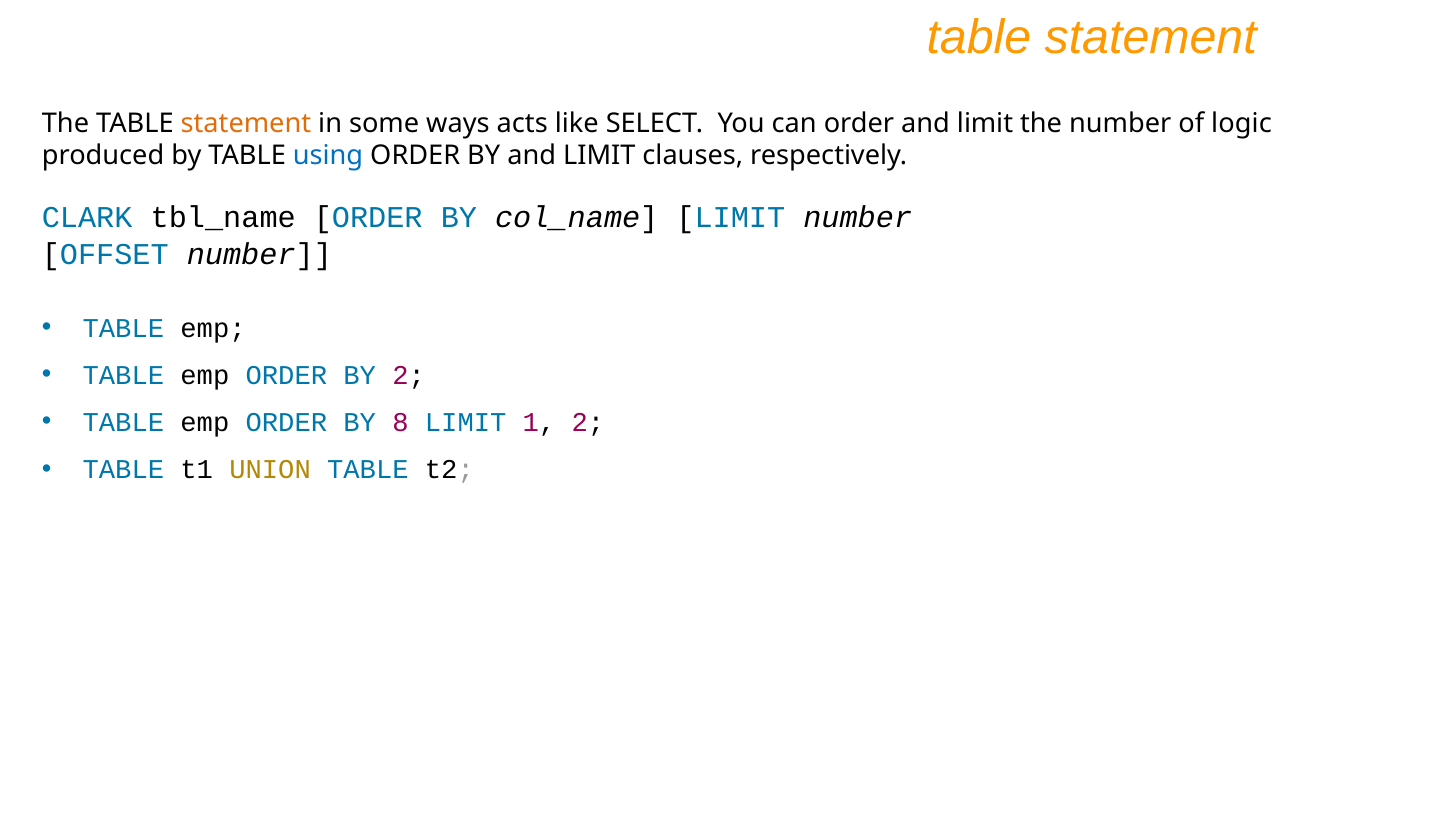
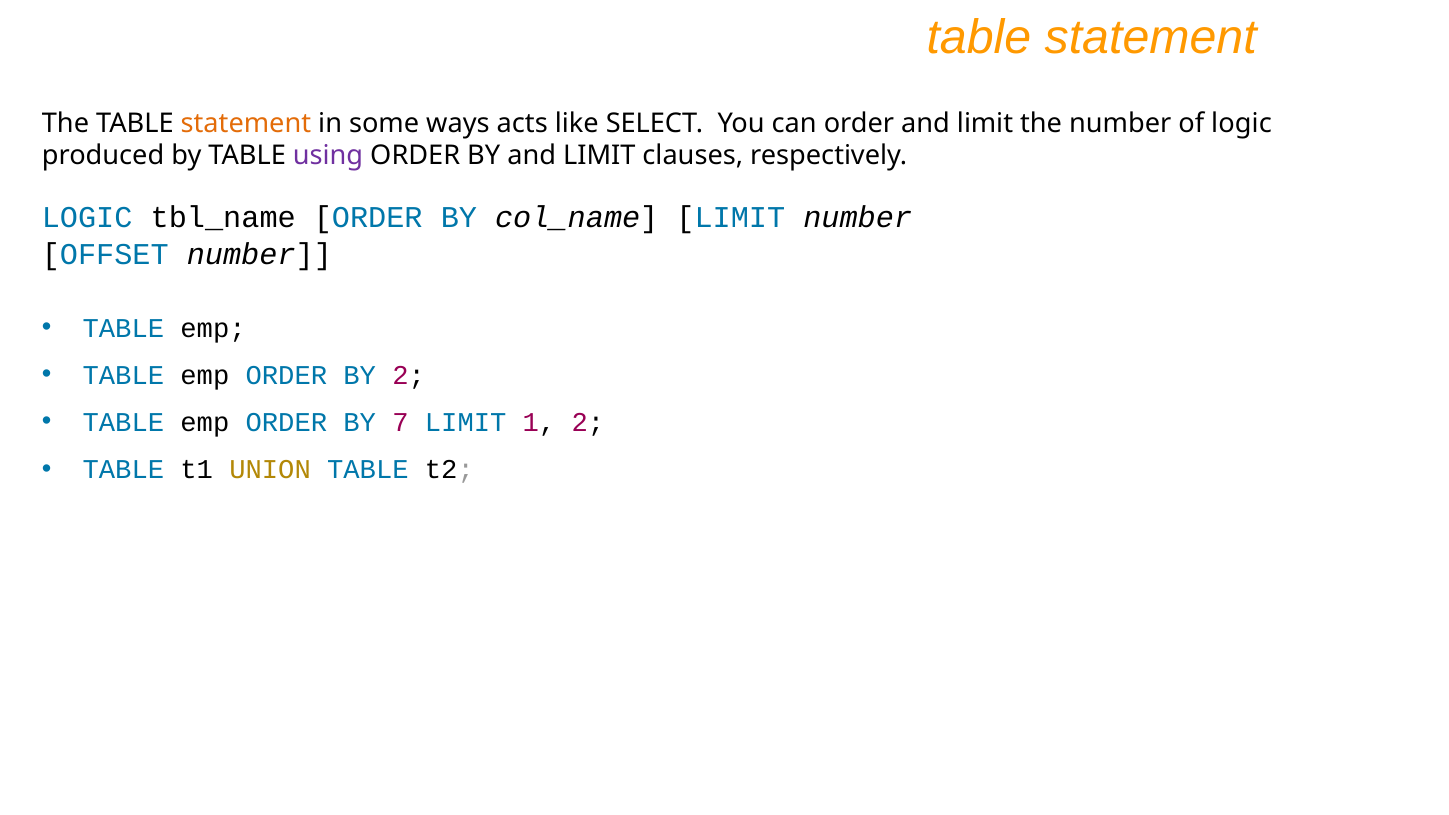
using colour: blue -> purple
CLARK at (87, 218): CLARK -> LOGIC
8: 8 -> 7
